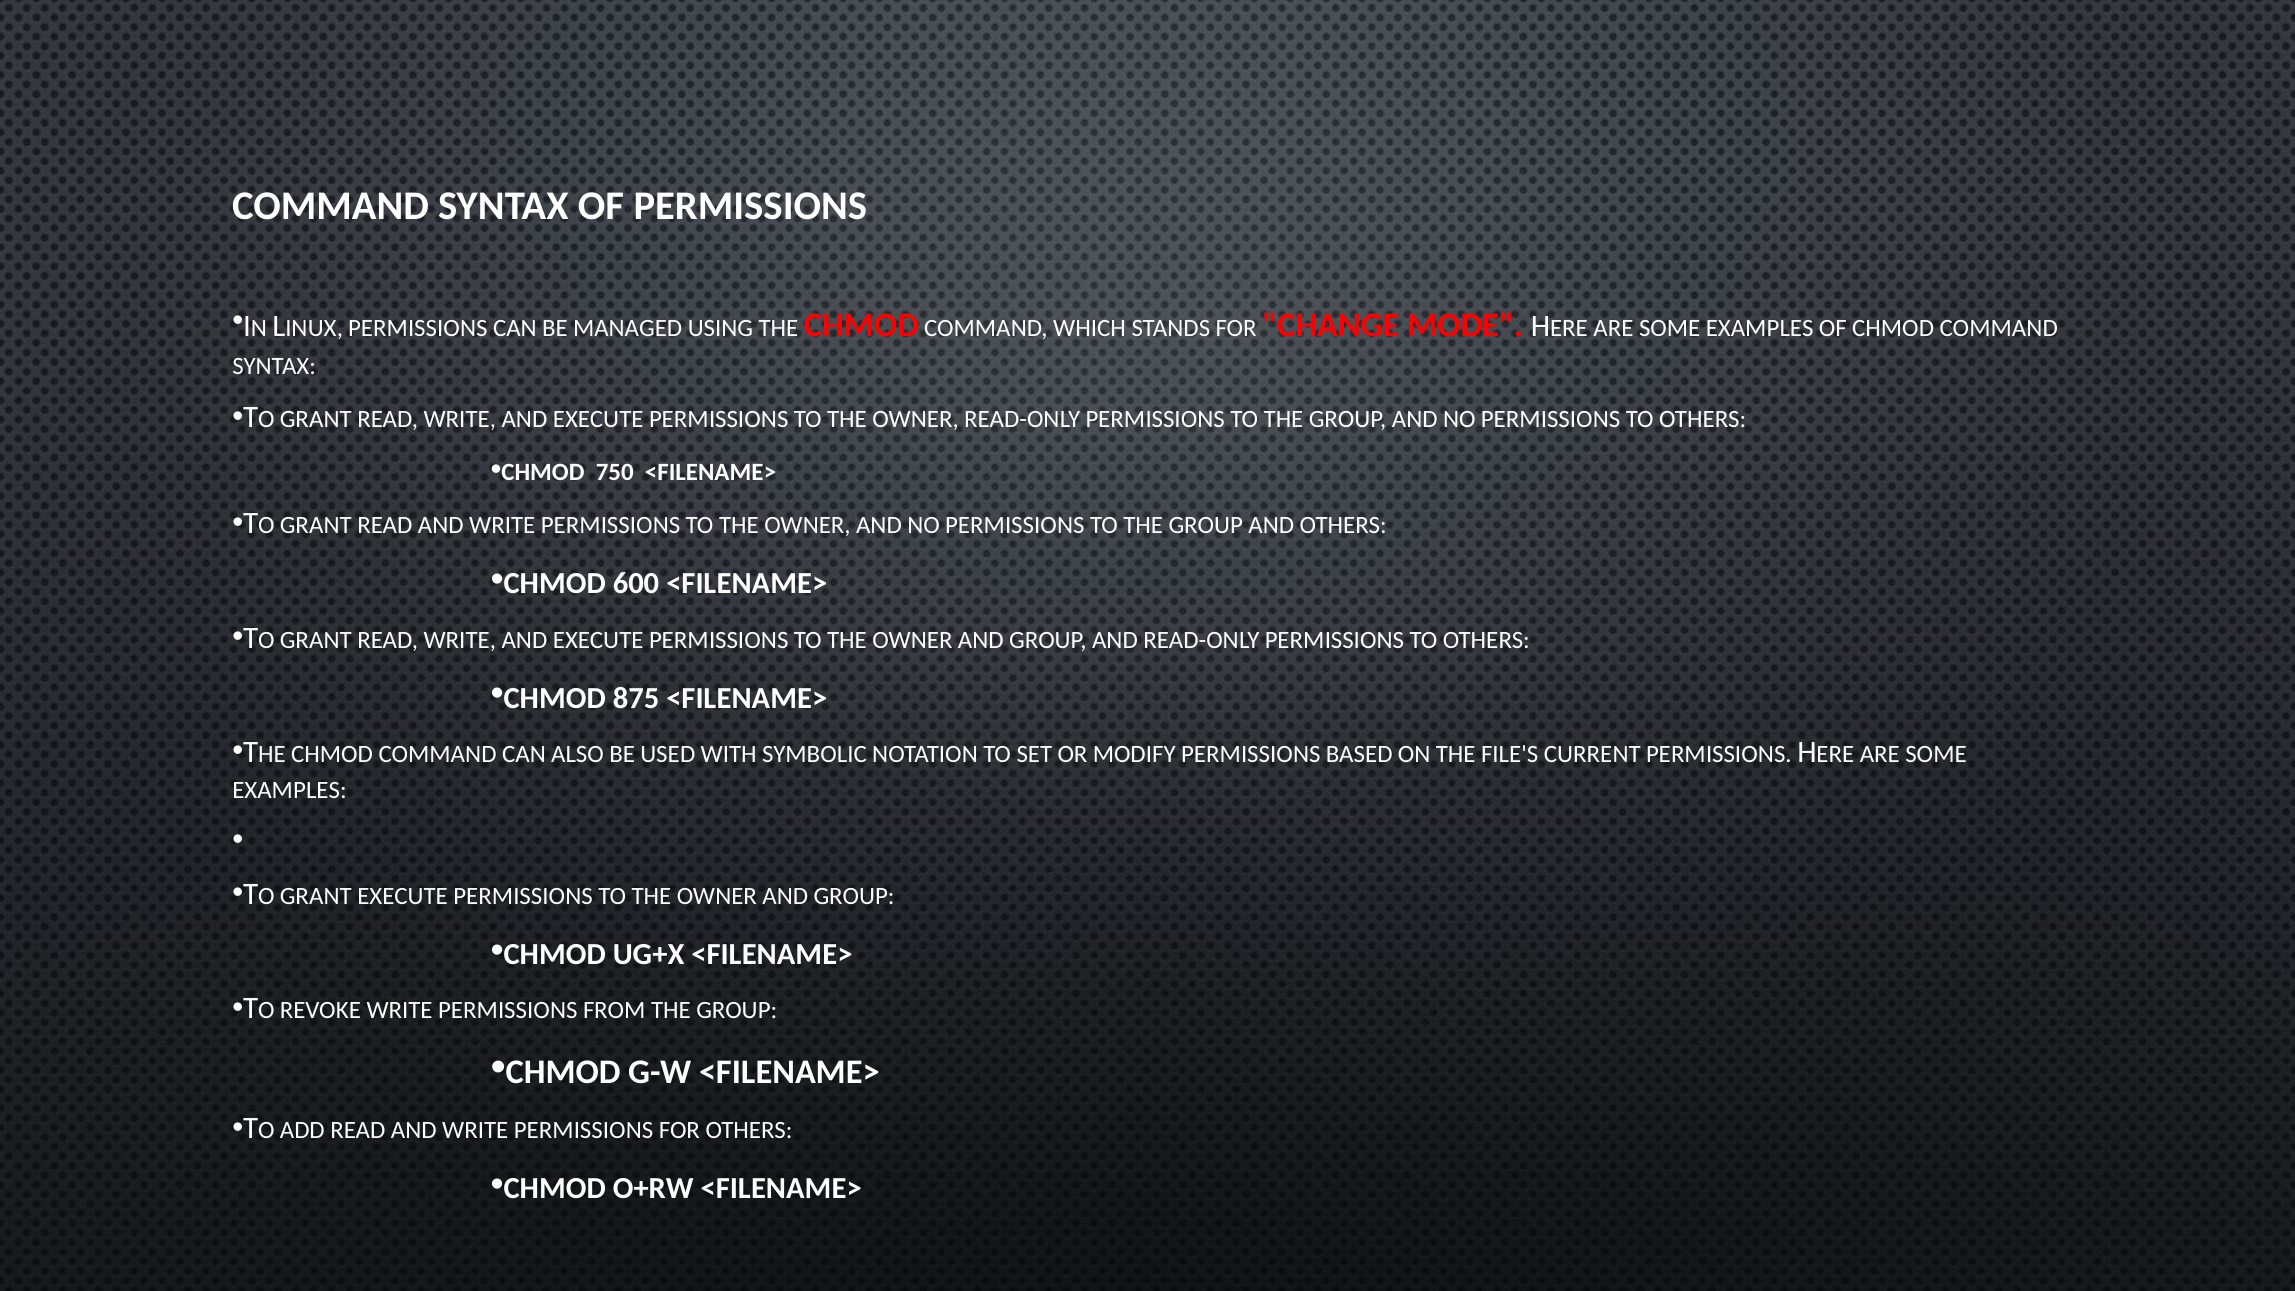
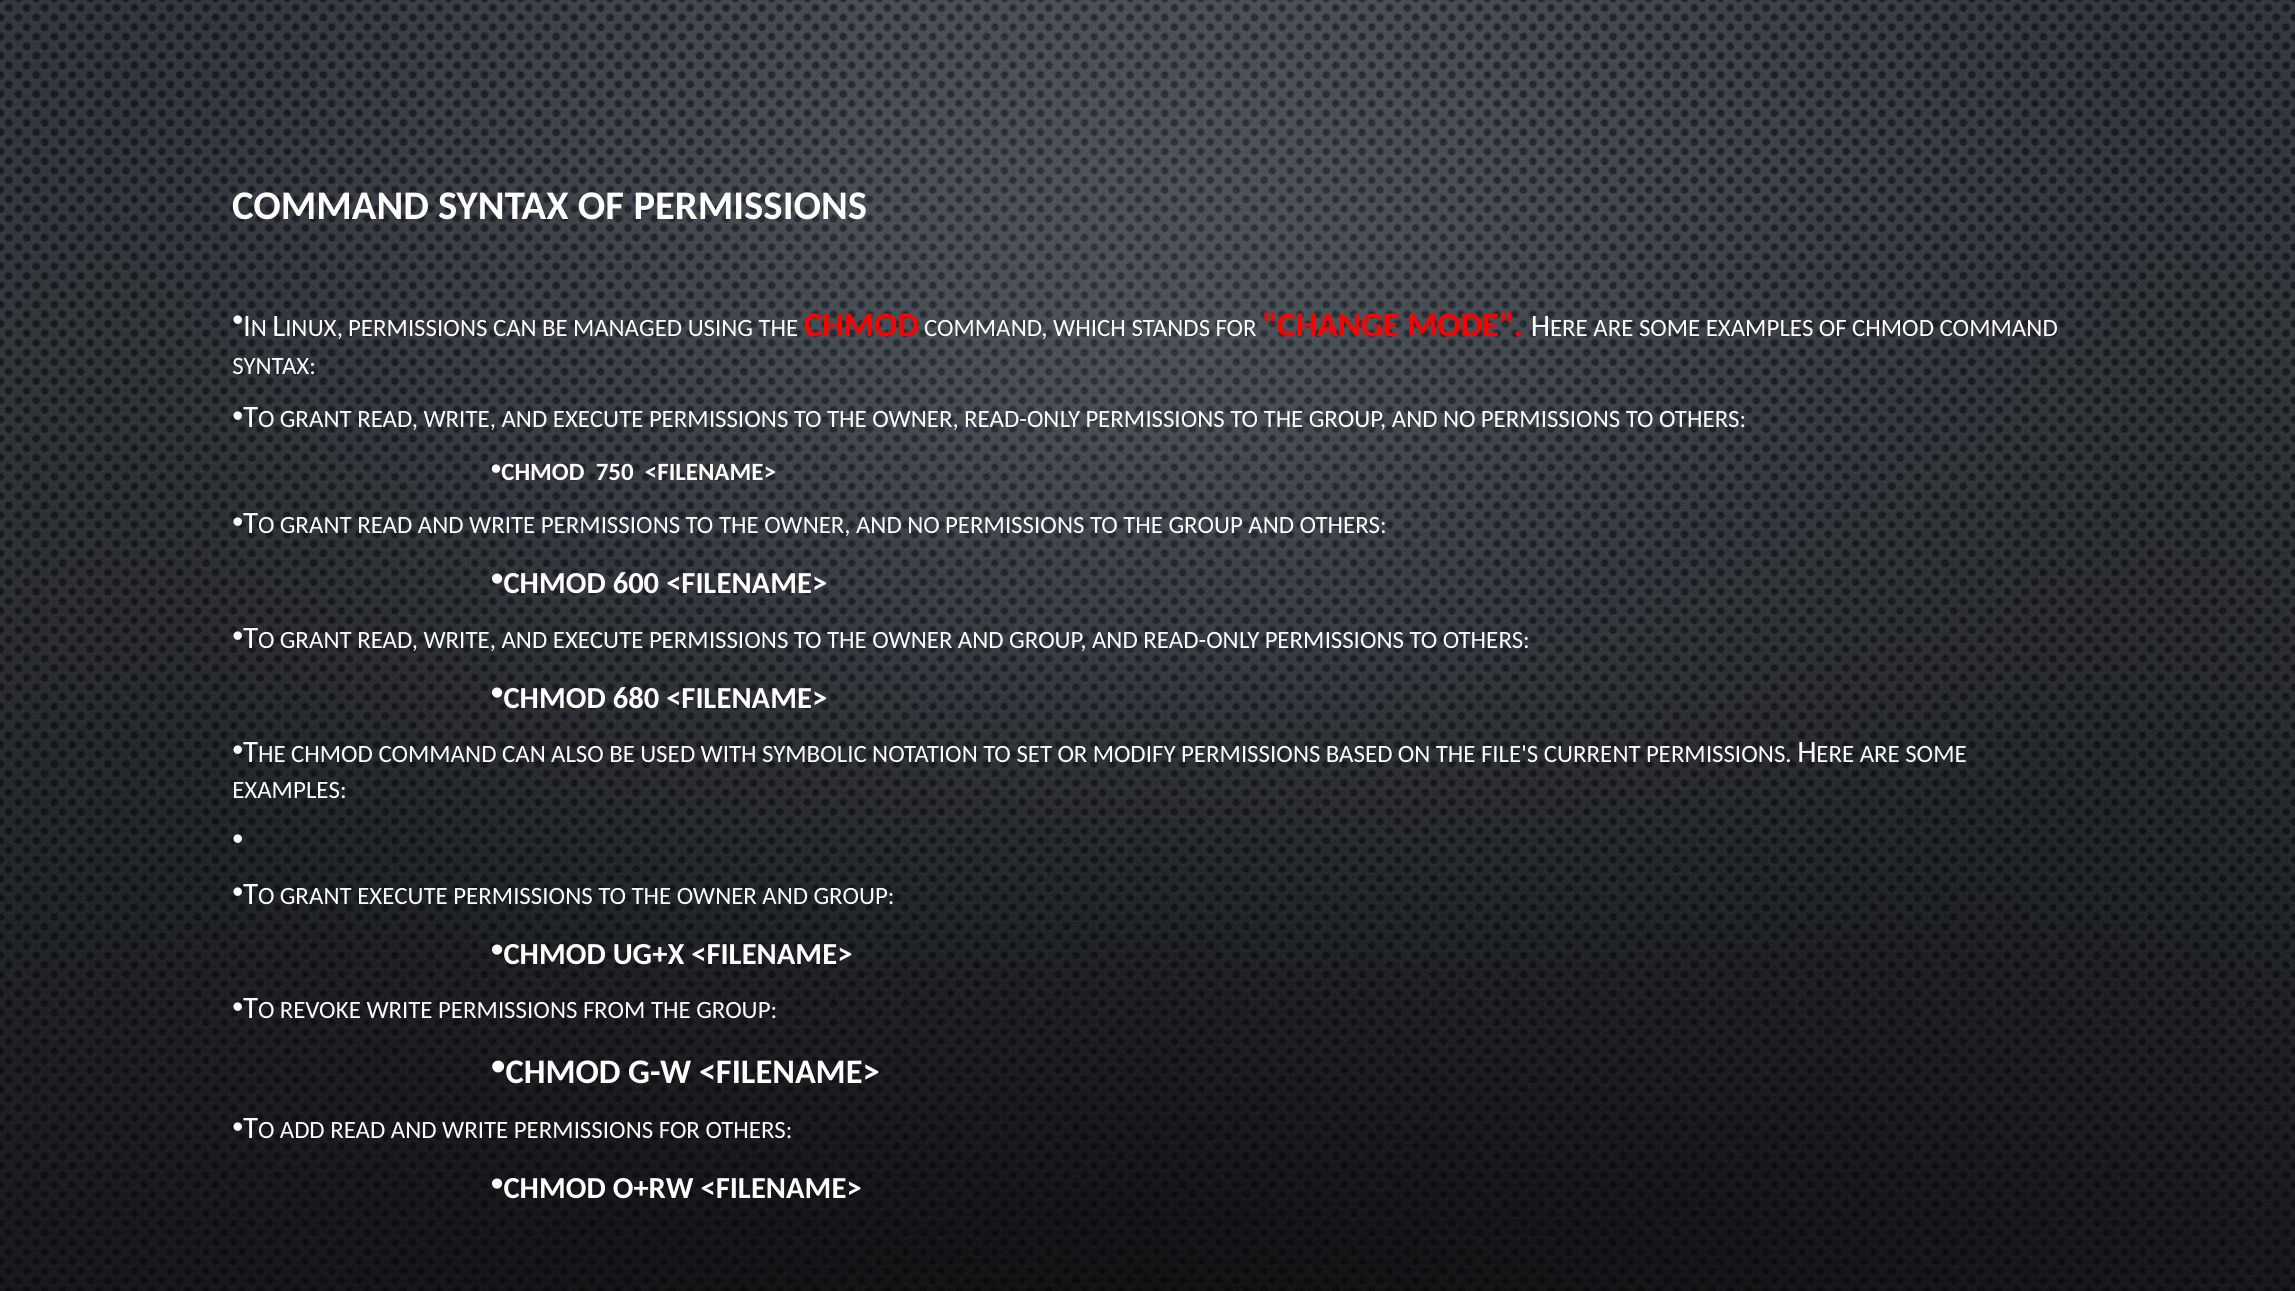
875: 875 -> 680
